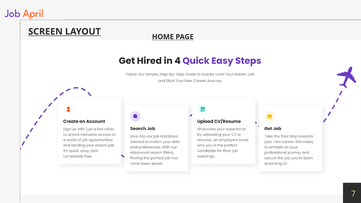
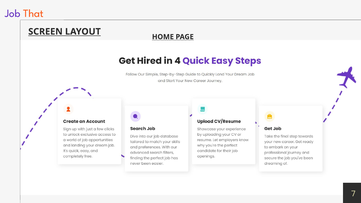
April: April -> That
